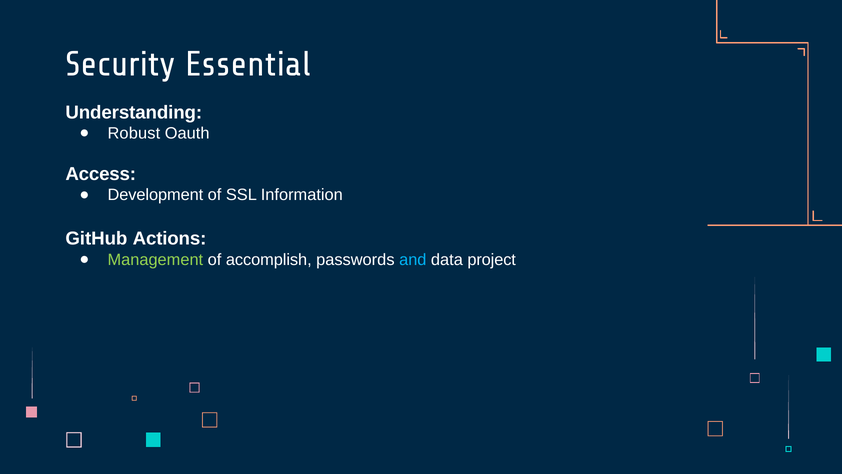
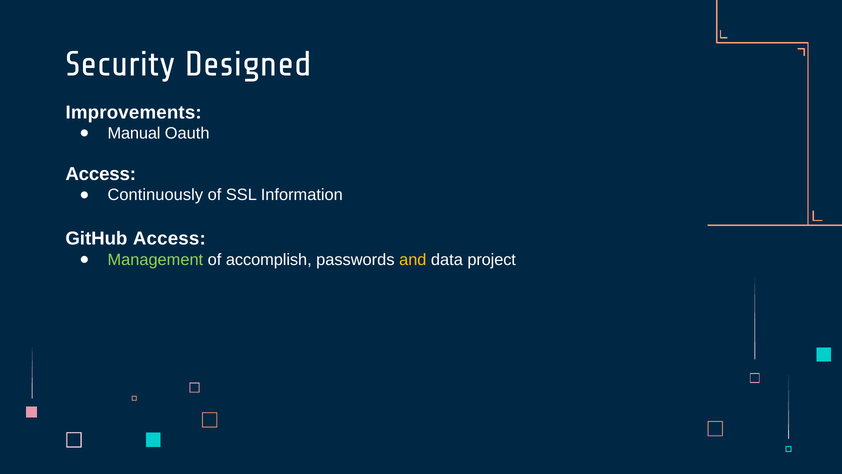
Essential: Essential -> Designed
Understanding: Understanding -> Improvements
Robust: Robust -> Manual
Development: Development -> Continuously
GitHub Actions: Actions -> Access
and colour: light blue -> yellow
